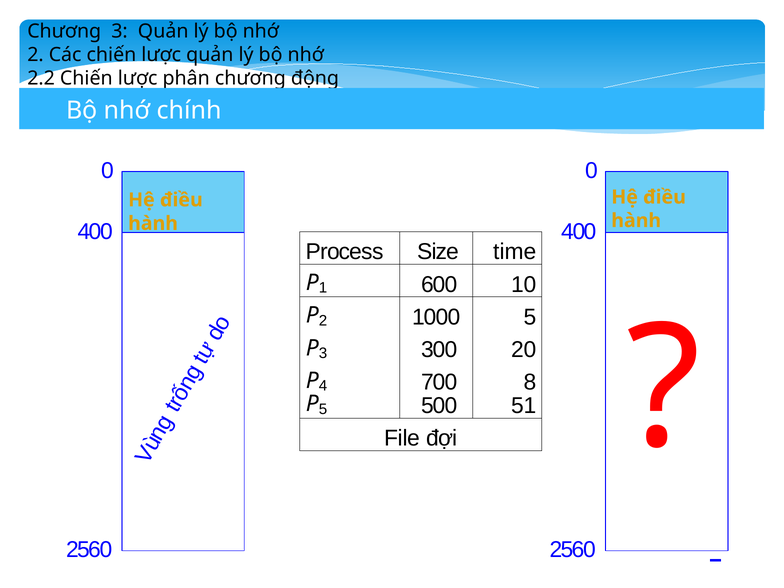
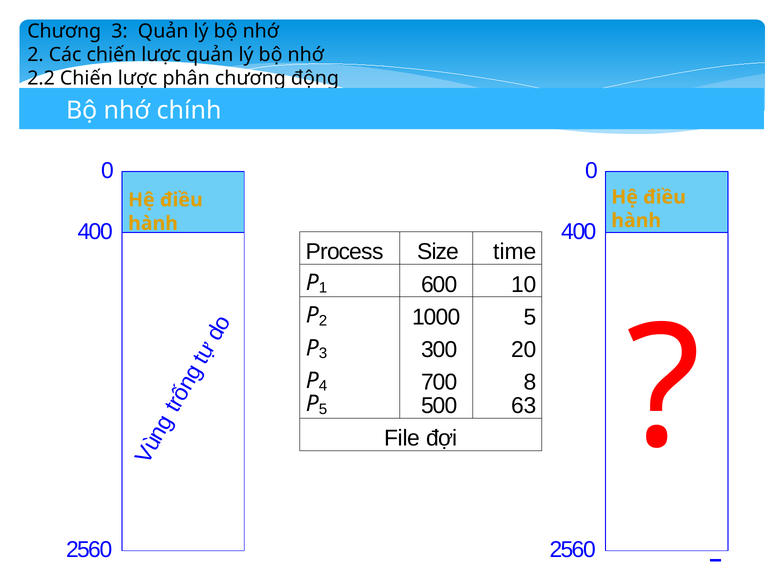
51: 51 -> 63
